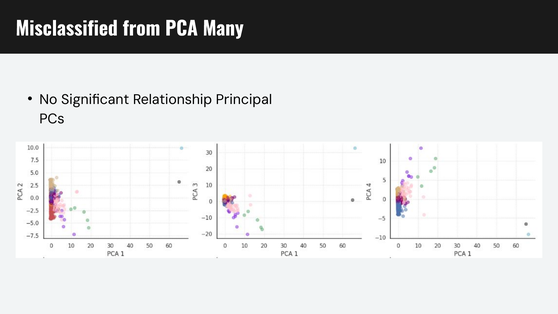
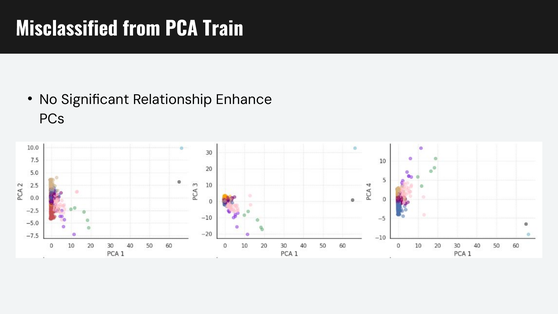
Many: Many -> Train
Principal: Principal -> Enhance
